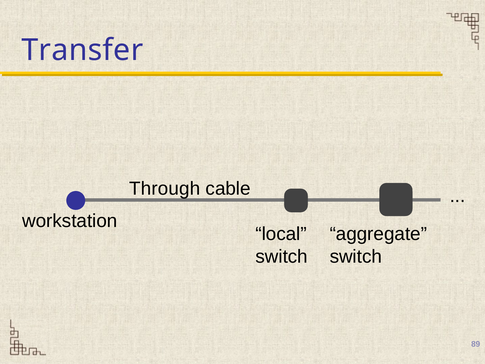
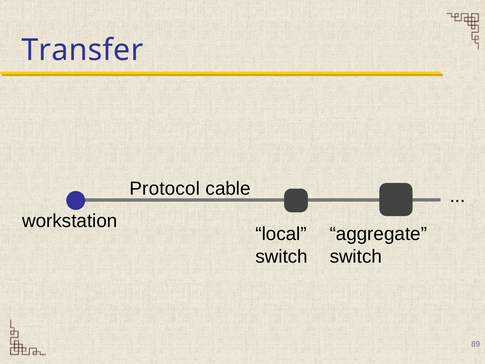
Through: Through -> Protocol
